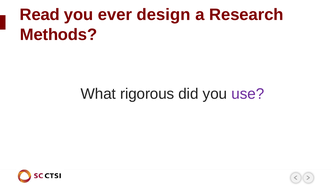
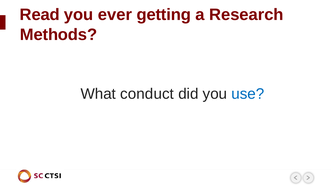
design: design -> getting
rigorous: rigorous -> conduct
use colour: purple -> blue
